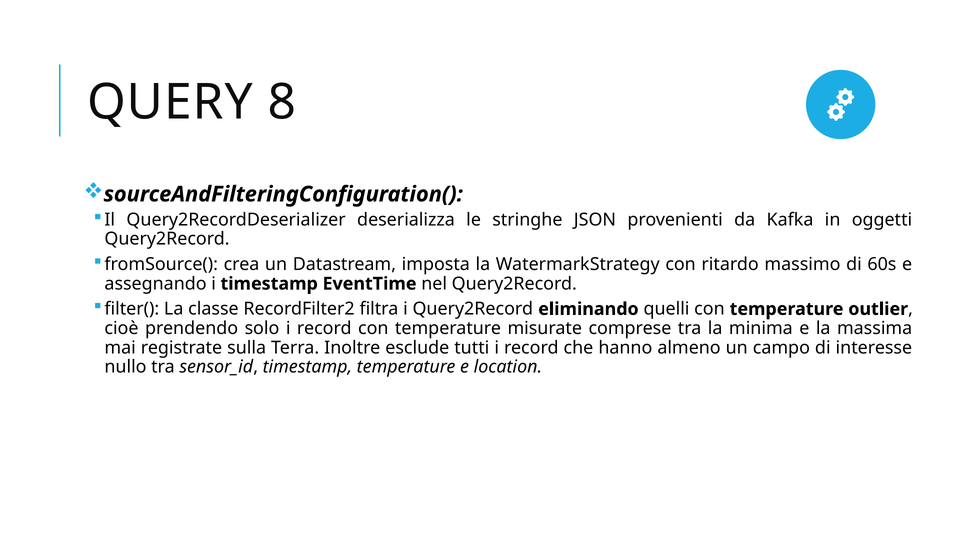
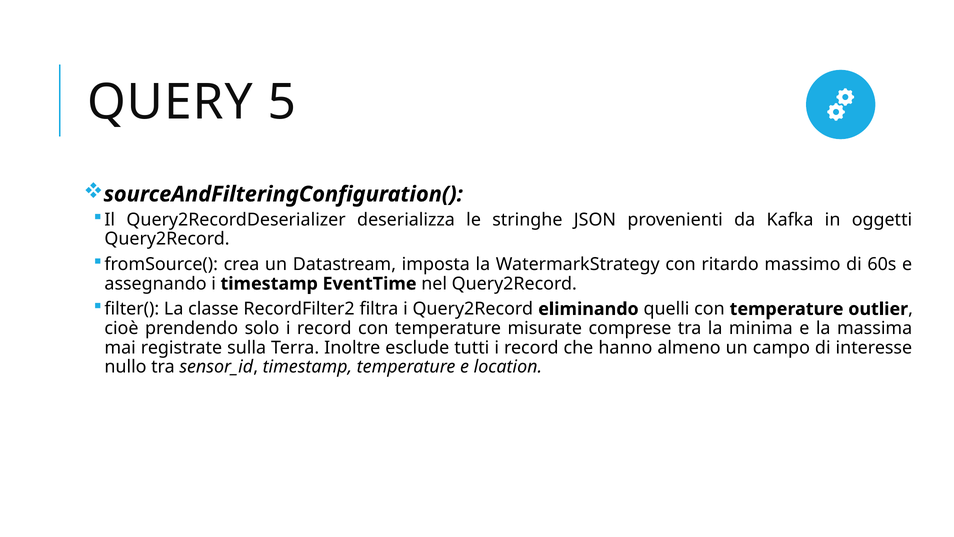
8: 8 -> 5
